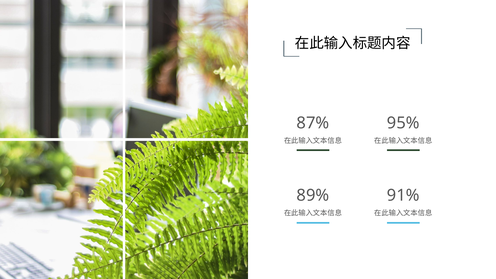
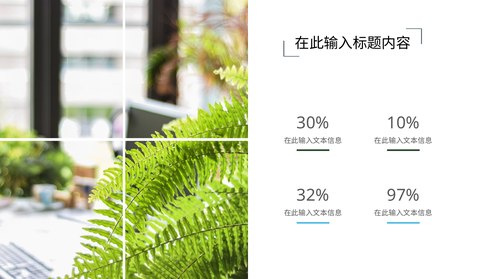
87%: 87% -> 30%
95%: 95% -> 10%
89%: 89% -> 32%
91%: 91% -> 97%
